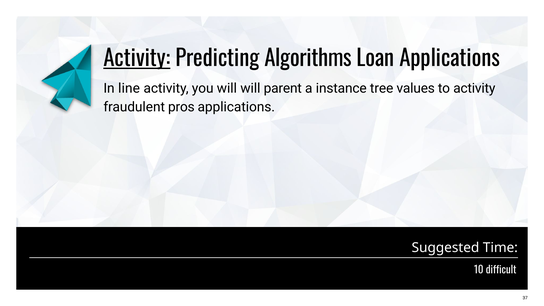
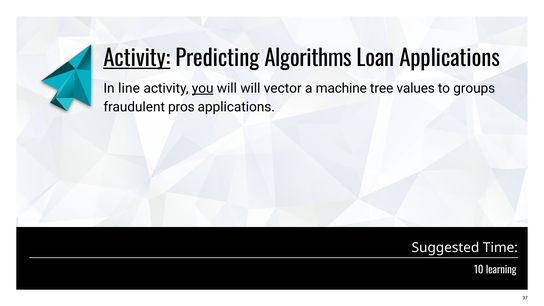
you underline: none -> present
parent: parent -> vector
instance: instance -> machine
to activity: activity -> groups
difficult: difficult -> learning
